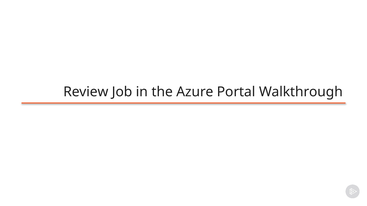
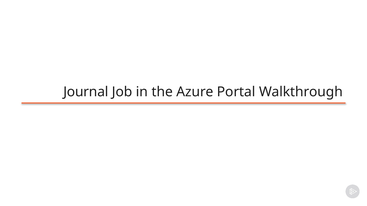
Review: Review -> Journal
